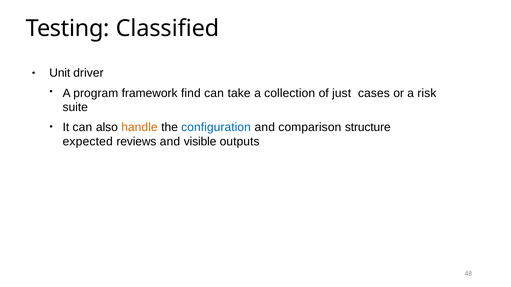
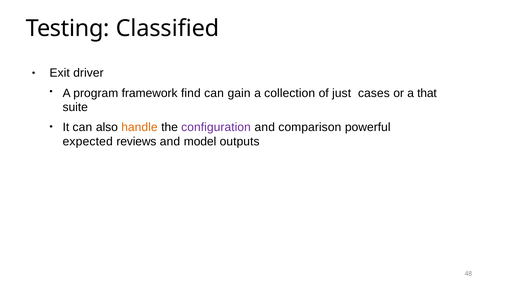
Unit: Unit -> Exit
take: take -> gain
risk: risk -> that
configuration colour: blue -> purple
structure: structure -> powerful
visible: visible -> model
